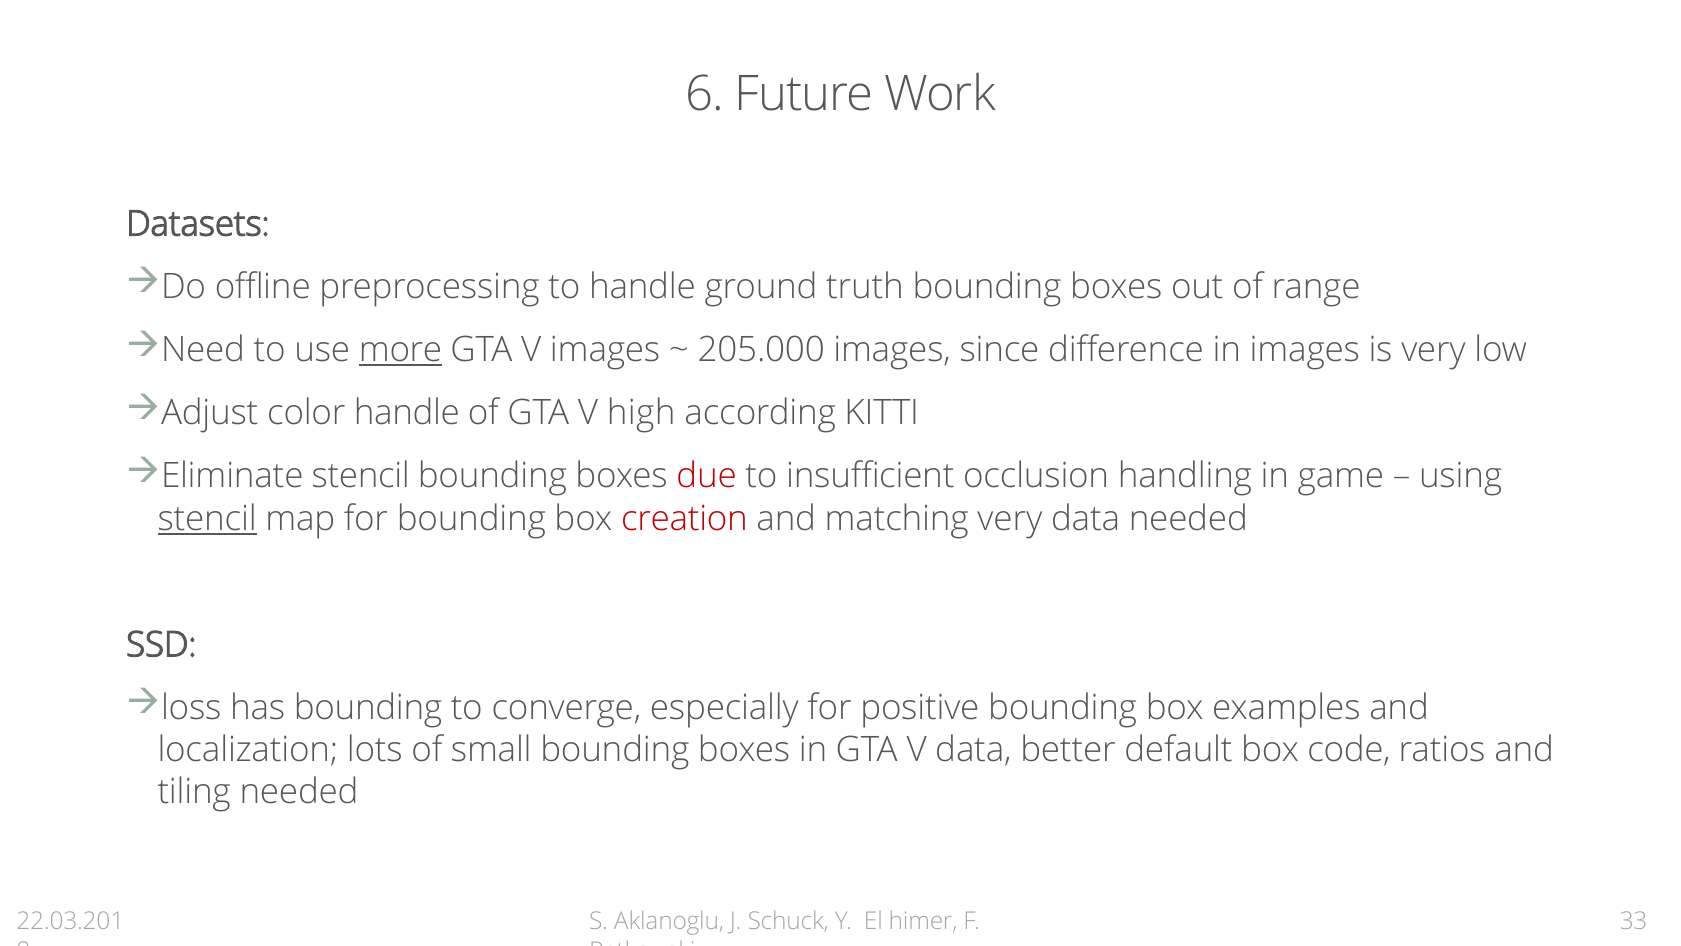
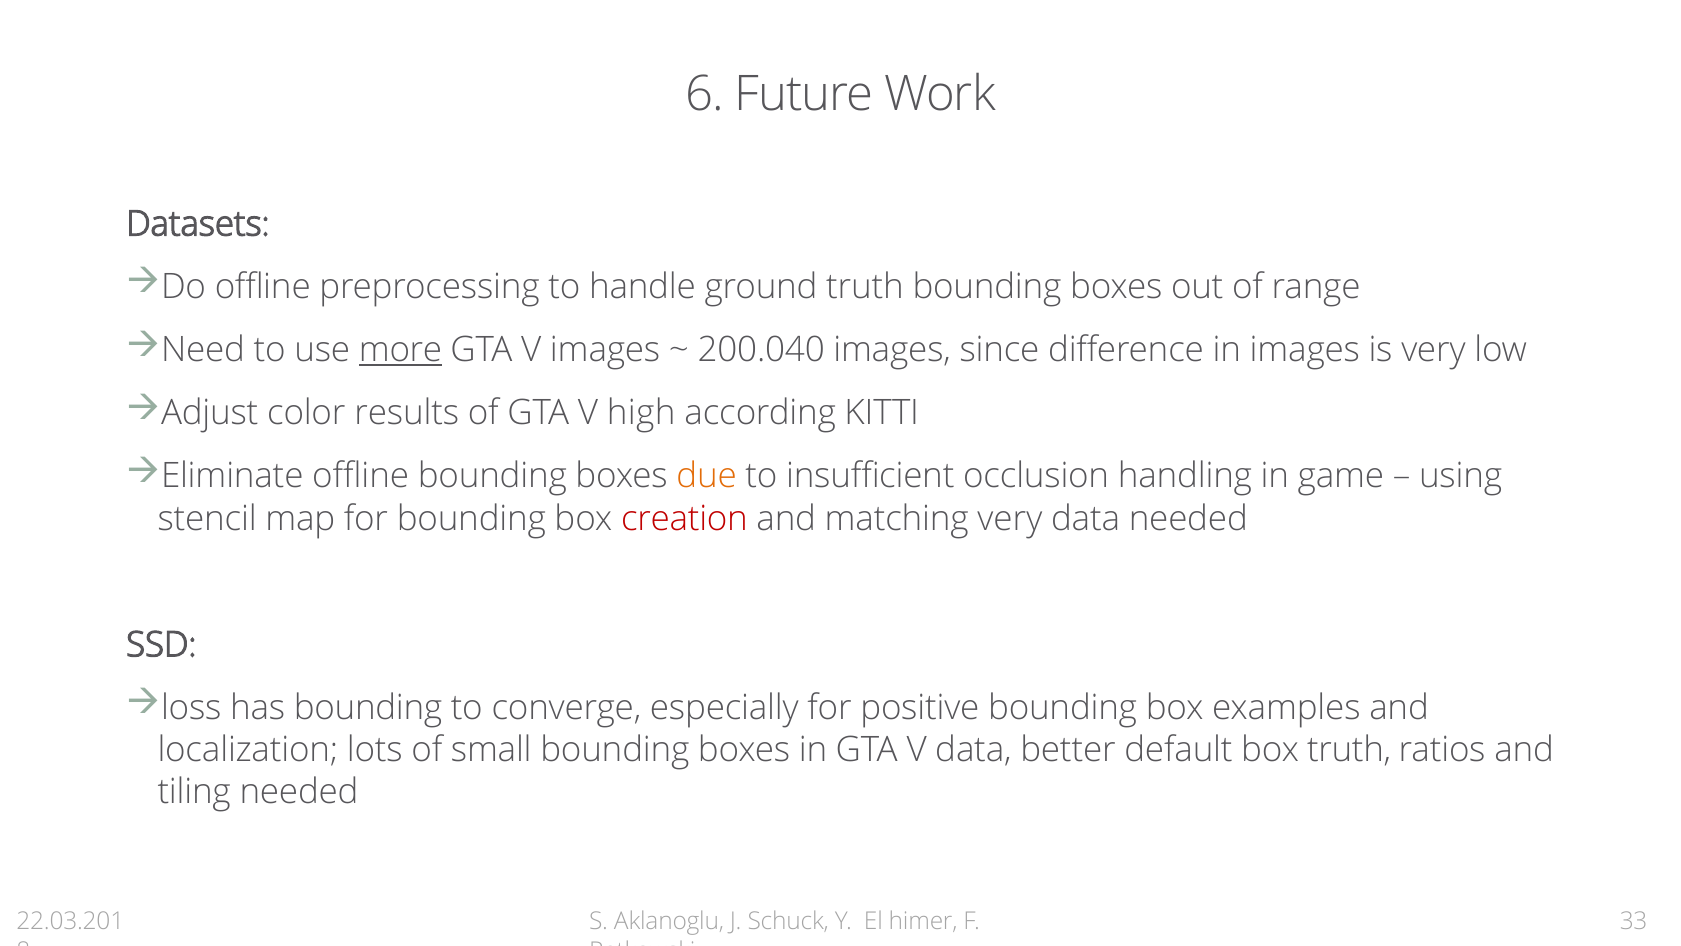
205.000: 205.000 -> 200.040
color handle: handle -> results
Eliminate stencil: stencil -> offline
due colour: red -> orange
stencil at (207, 518) underline: present -> none
box code: code -> truth
